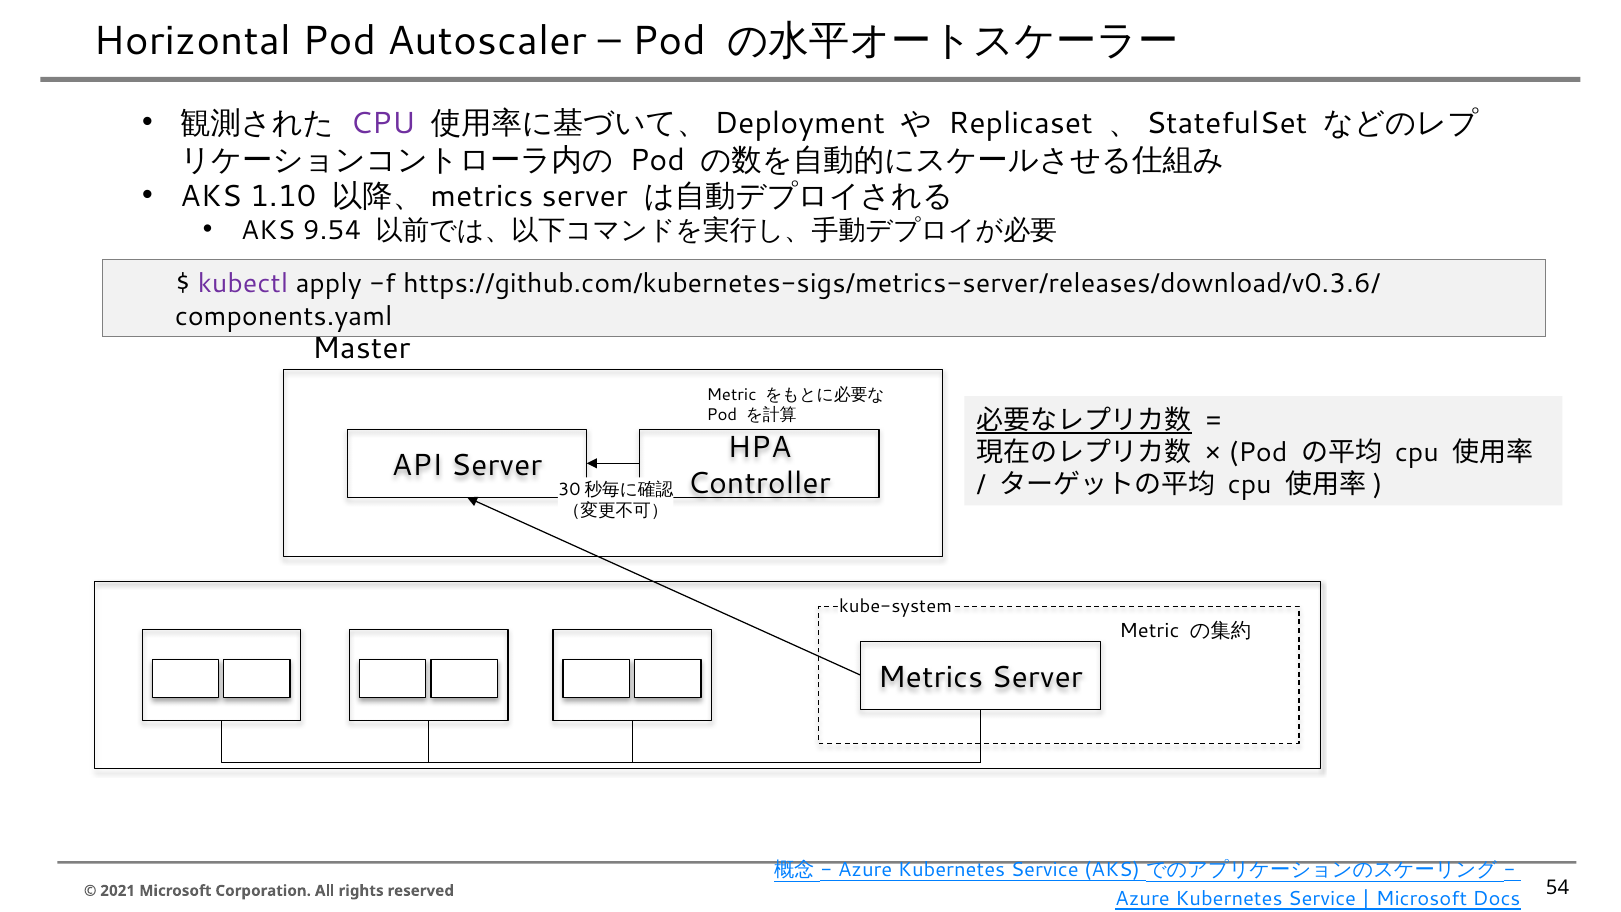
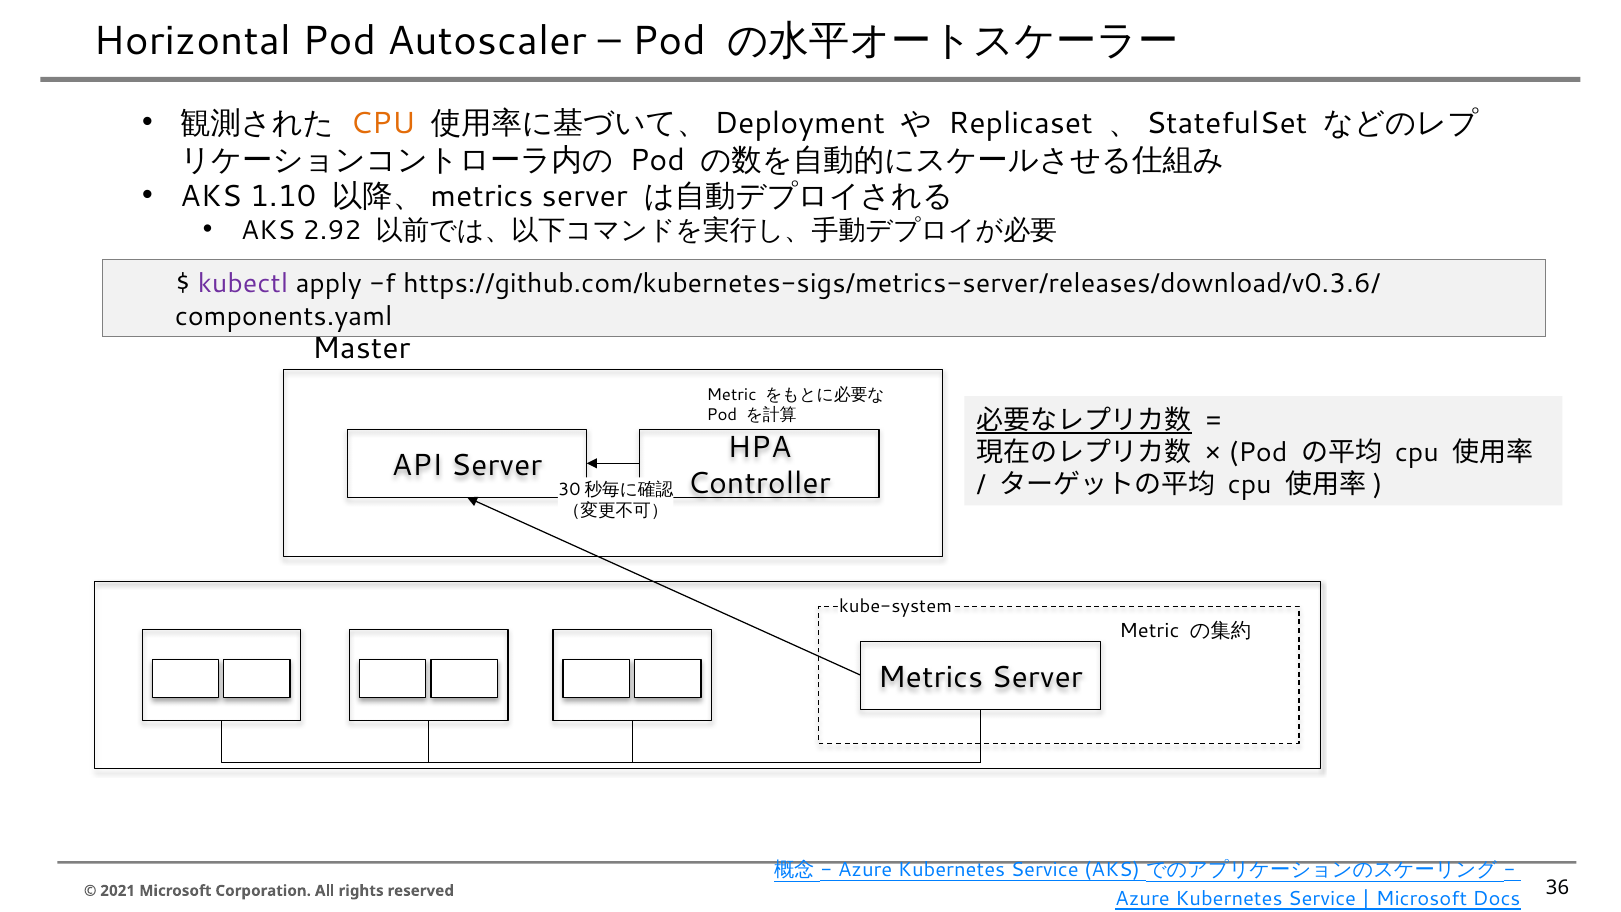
CPU at (383, 123) colour: purple -> orange
9.54: 9.54 -> 2.92
54: 54 -> 36
